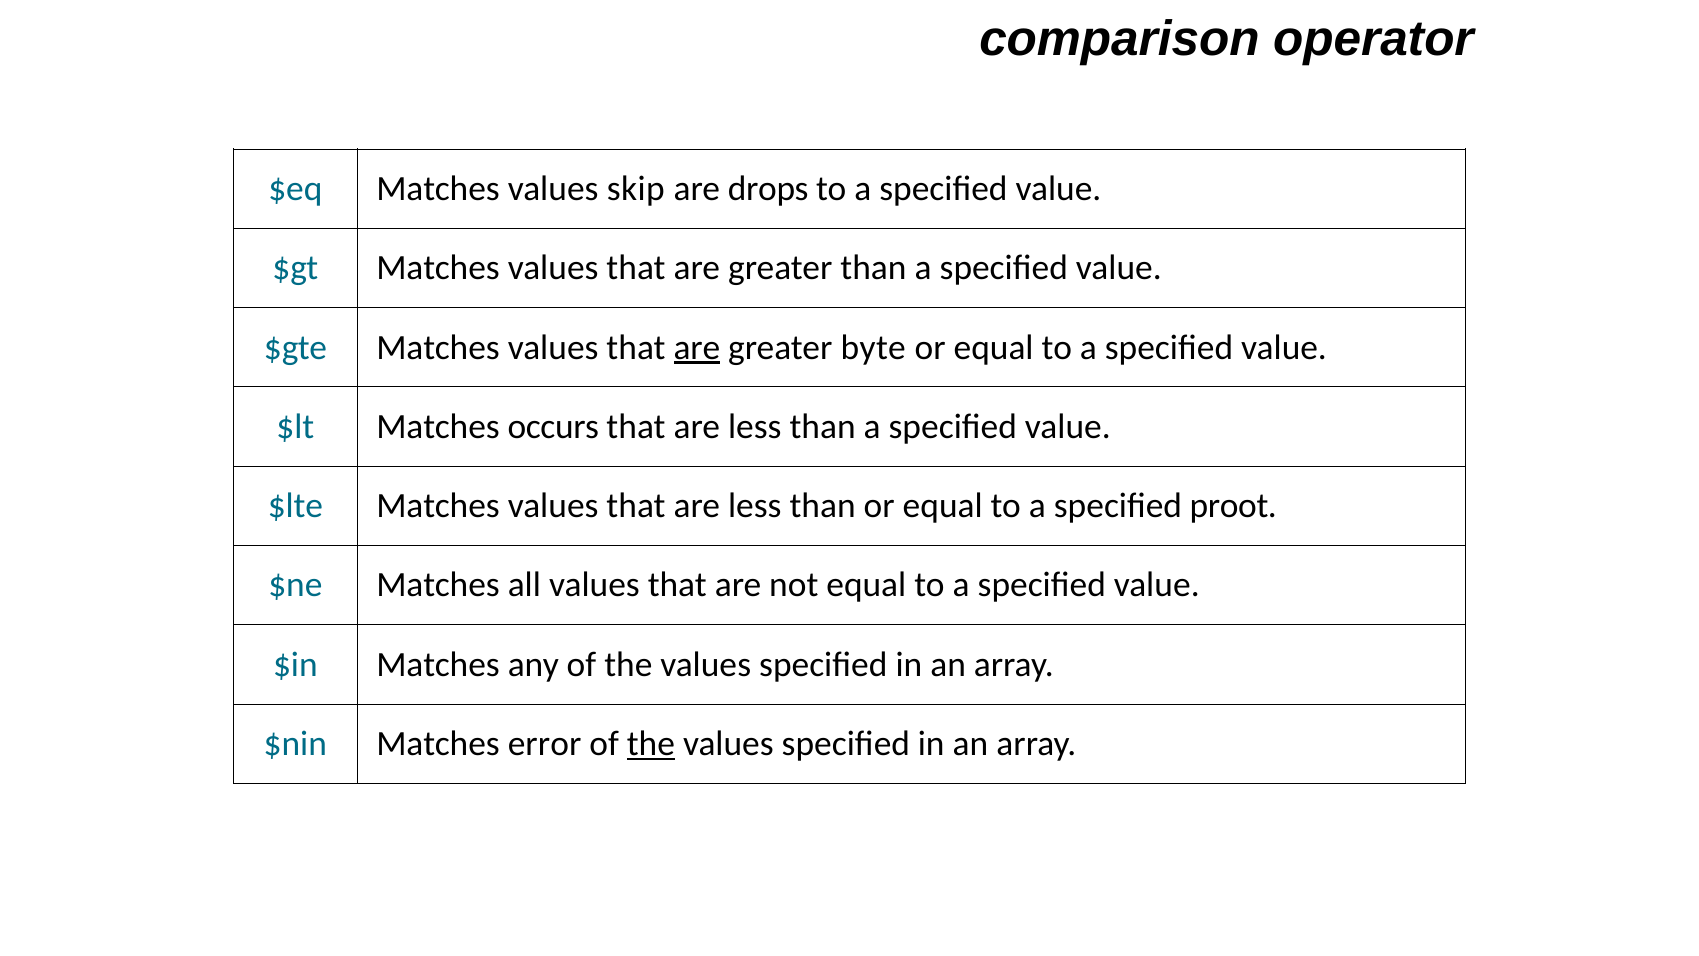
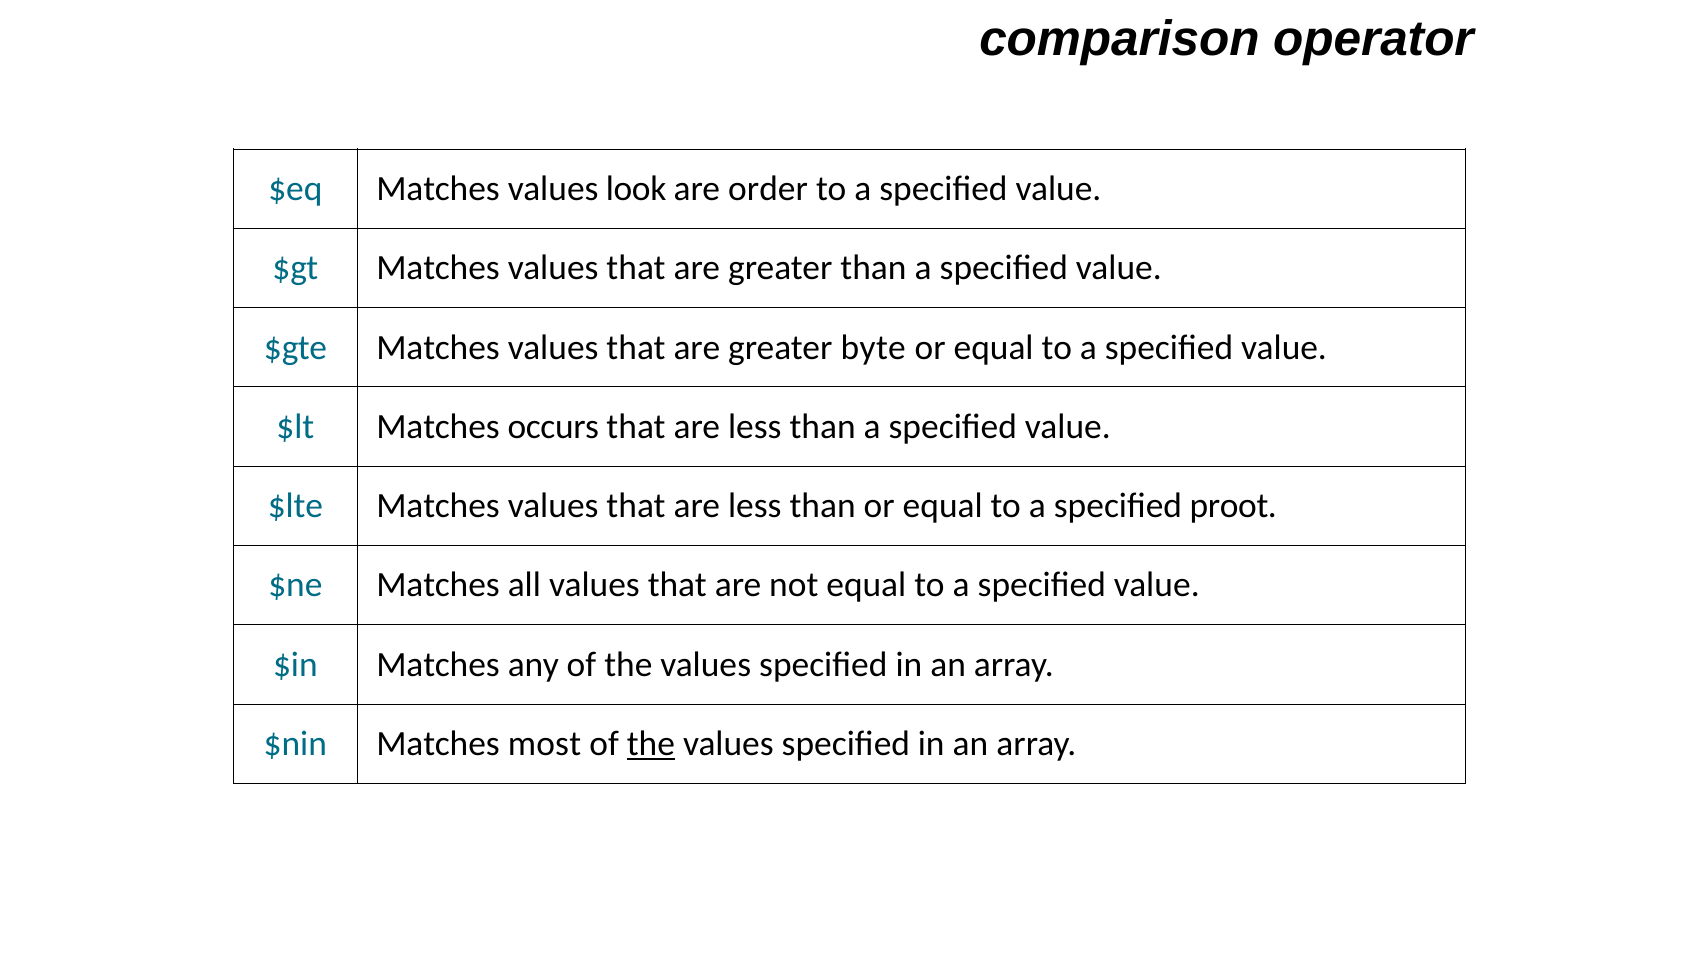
skip: skip -> look
drops: drops -> order
are at (697, 347) underline: present -> none
error: error -> most
